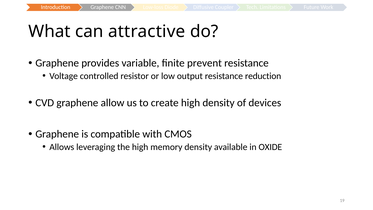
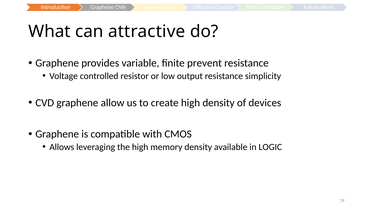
reduction: reduction -> simplicity
OXIDE: OXIDE -> LOGIC
